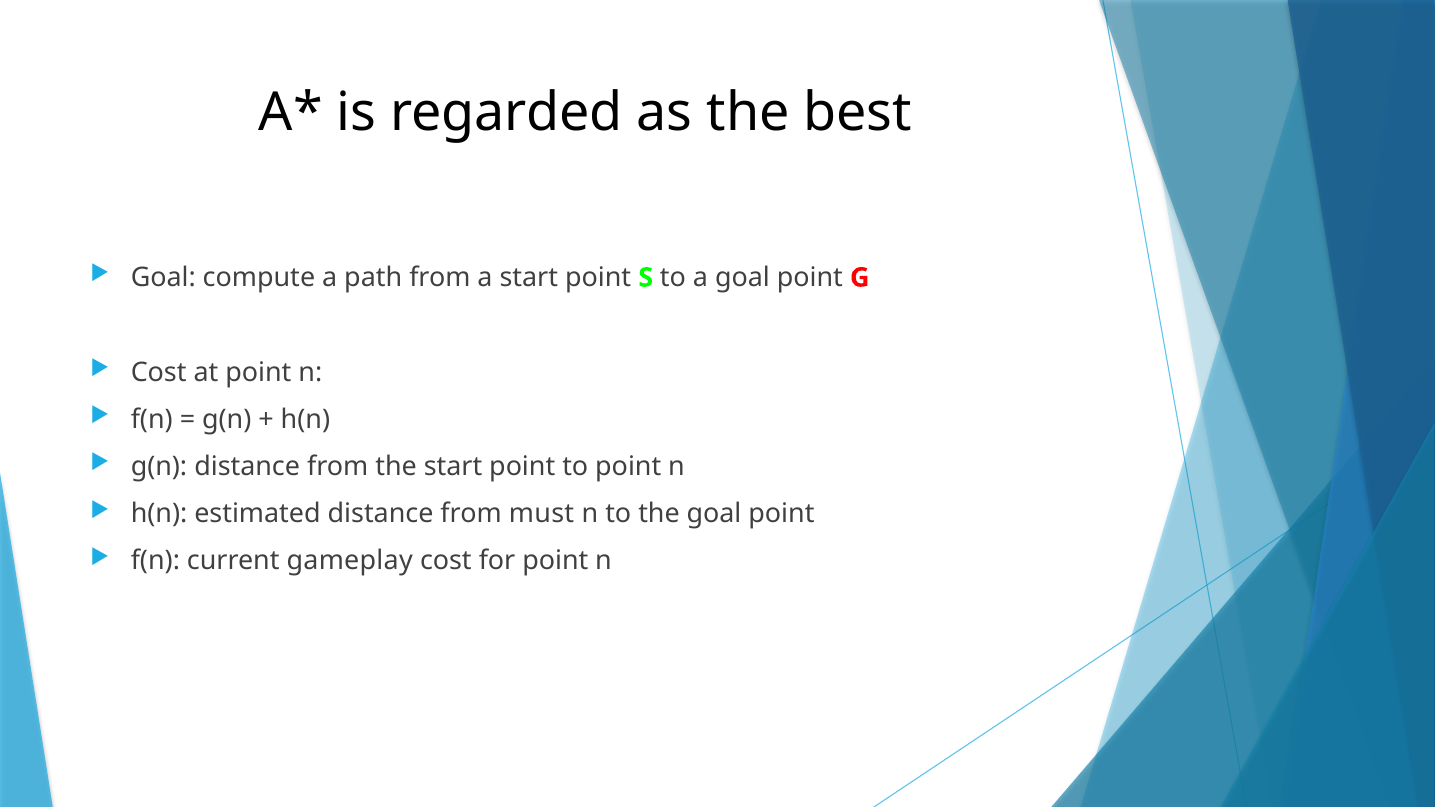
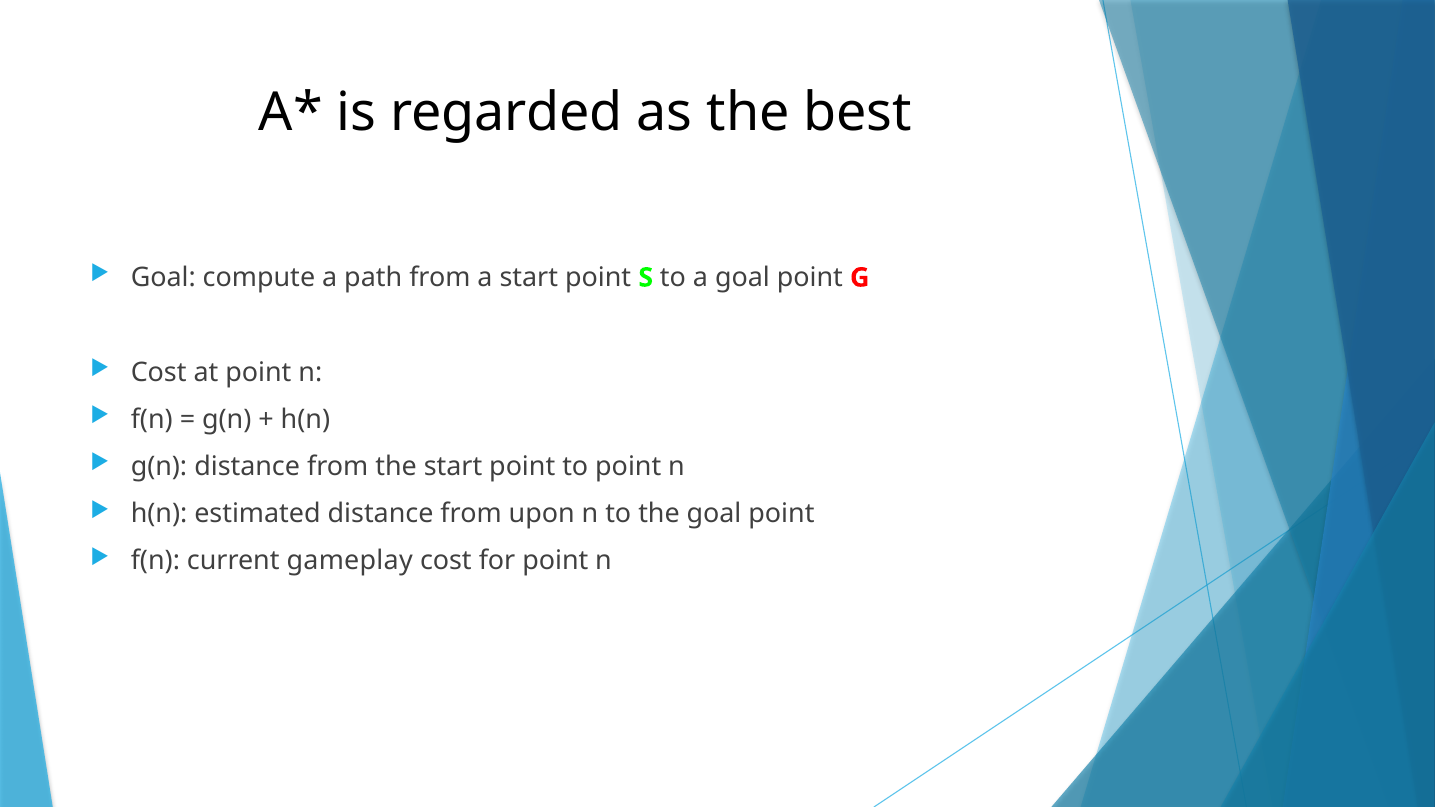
must: must -> upon
